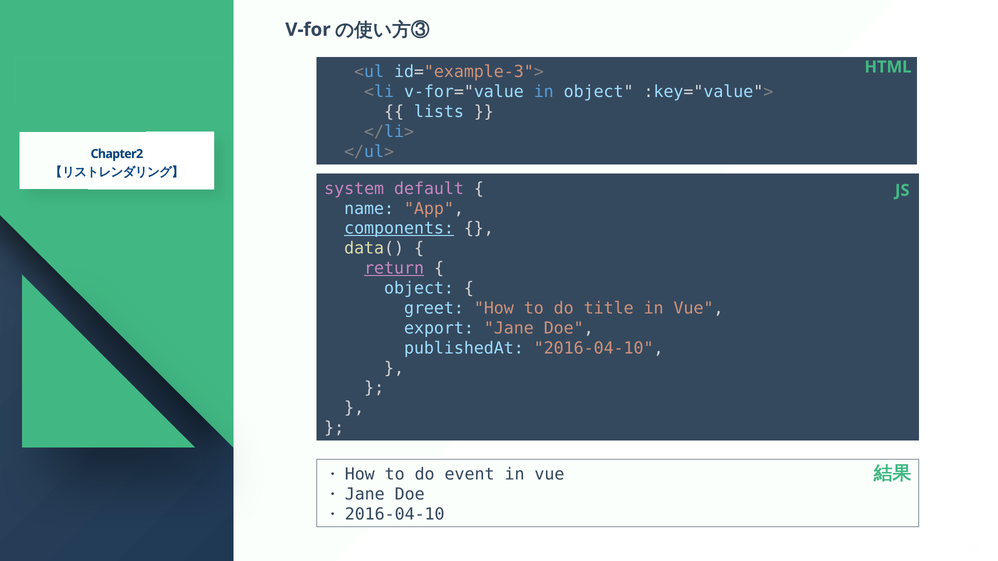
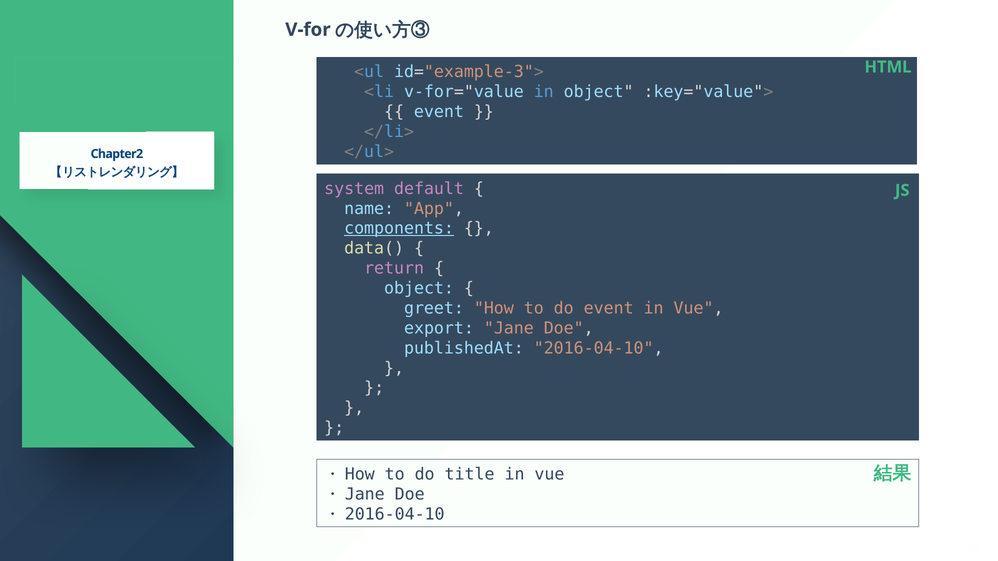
lists at (439, 112): lists -> event
return underline: present -> none
do title: title -> event
event: event -> title
